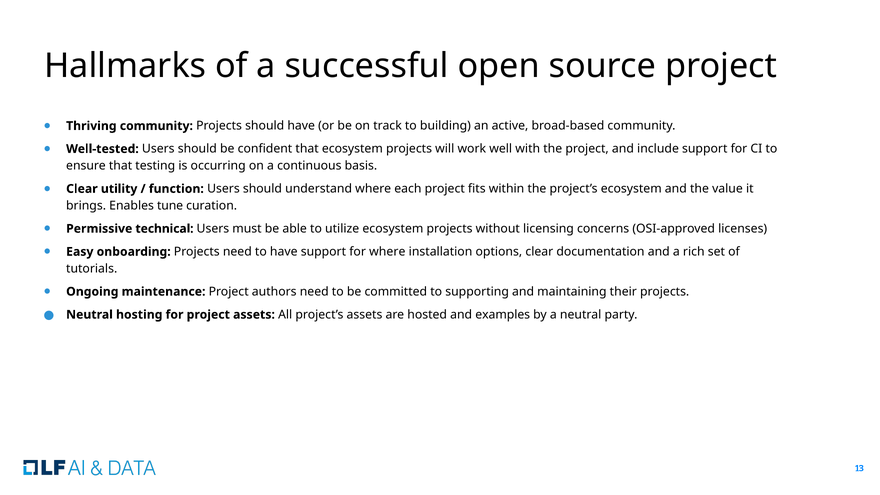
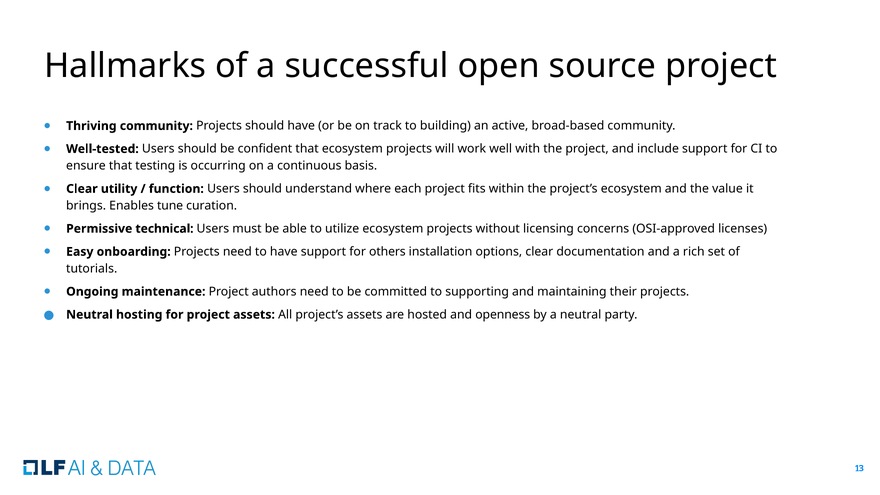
for where: where -> others
examples: examples -> openness
